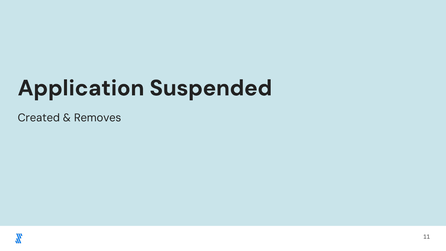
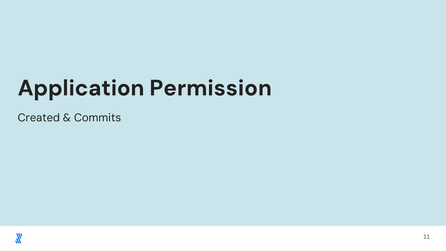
Suspended: Suspended -> Permission
Removes: Removes -> Commits
